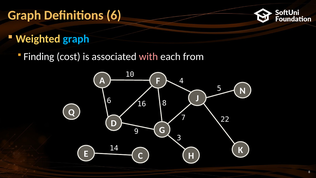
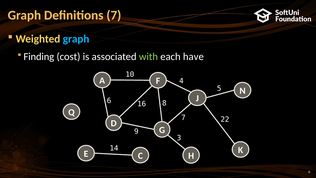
Definitions 6: 6 -> 7
with colour: pink -> light green
from: from -> have
